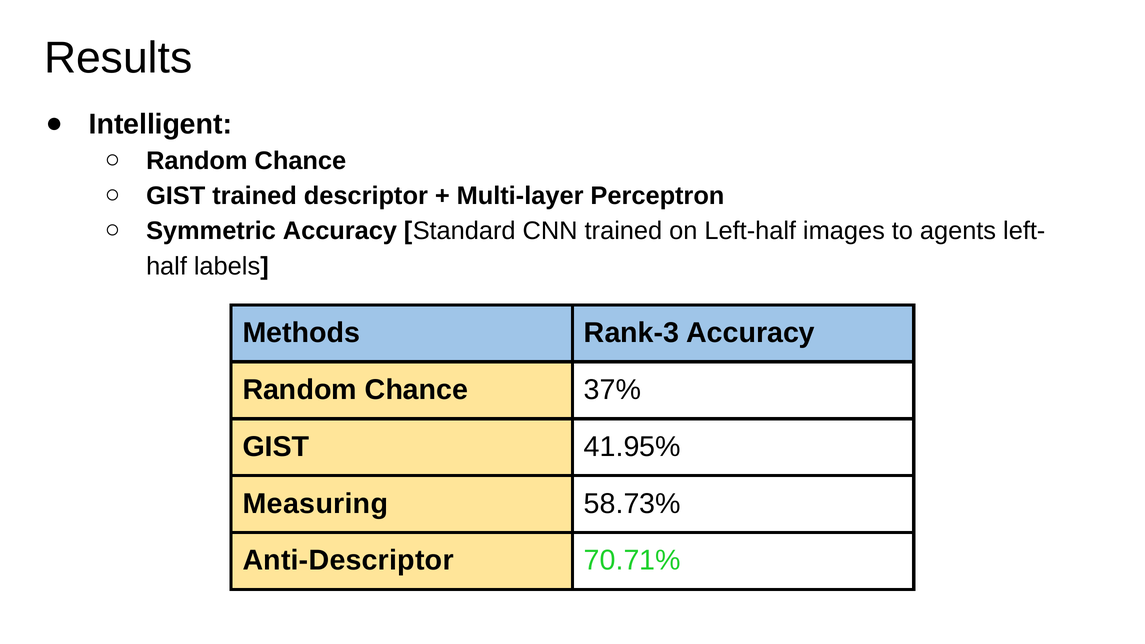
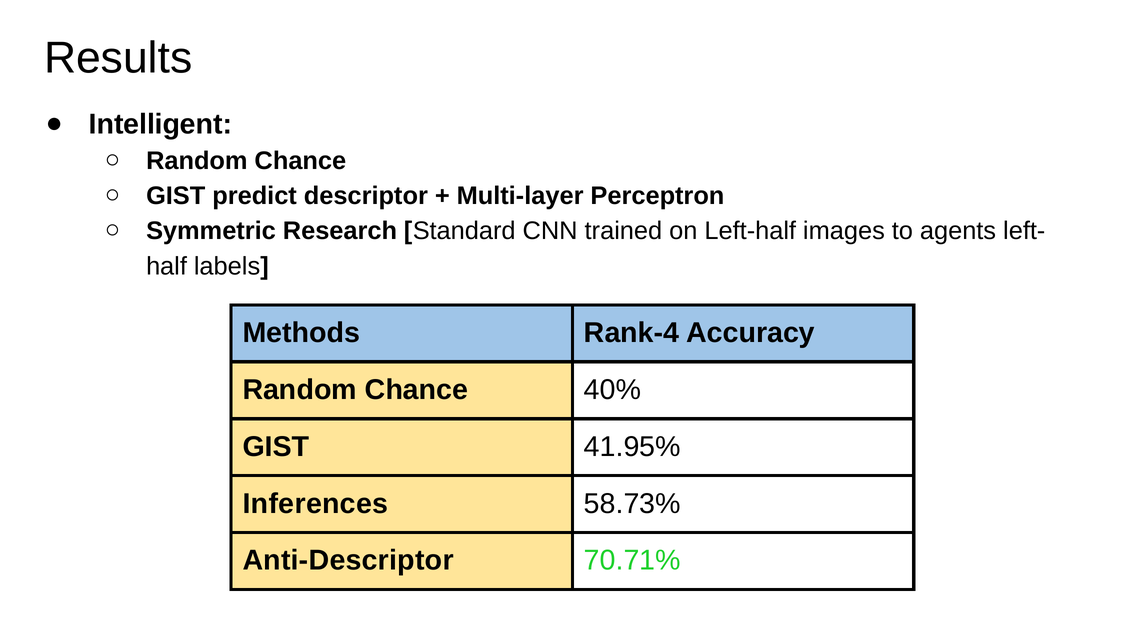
GIST trained: trained -> predict
Symmetric Accuracy: Accuracy -> Research
Rank-3: Rank-3 -> Rank-4
37%: 37% -> 40%
Measuring: Measuring -> Inferences
